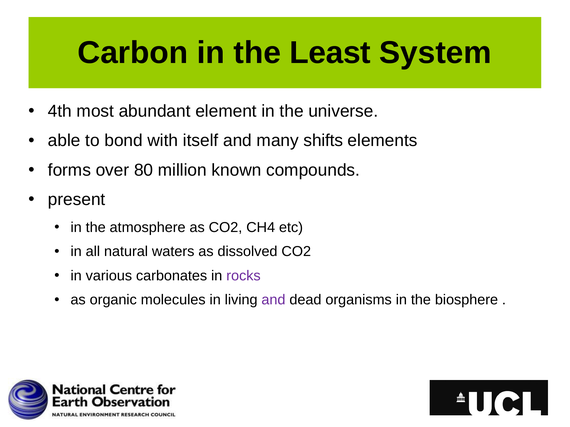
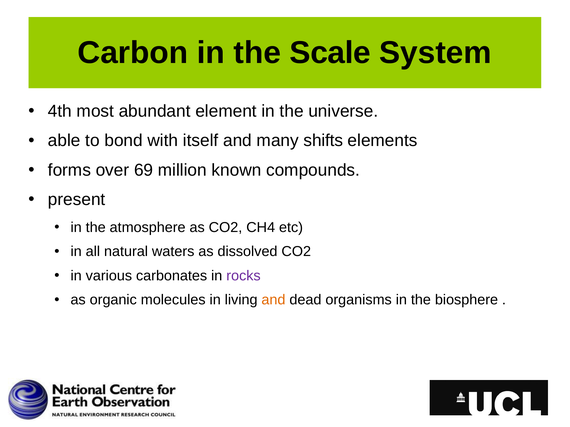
Least: Least -> Scale
80: 80 -> 69
and at (273, 300) colour: purple -> orange
